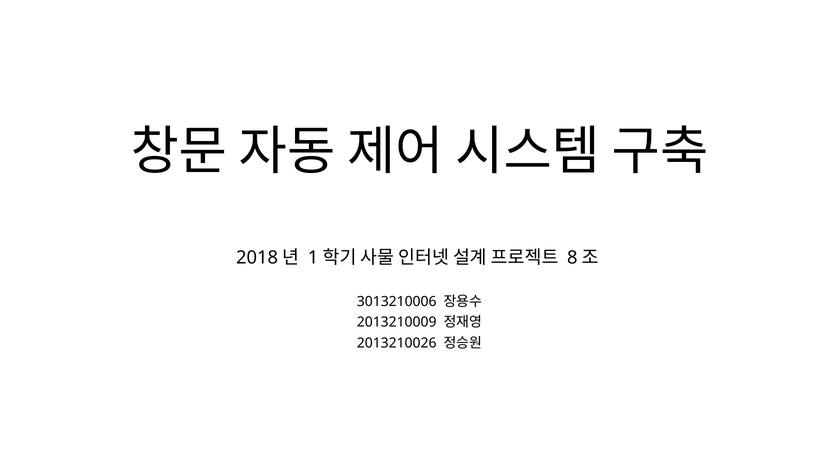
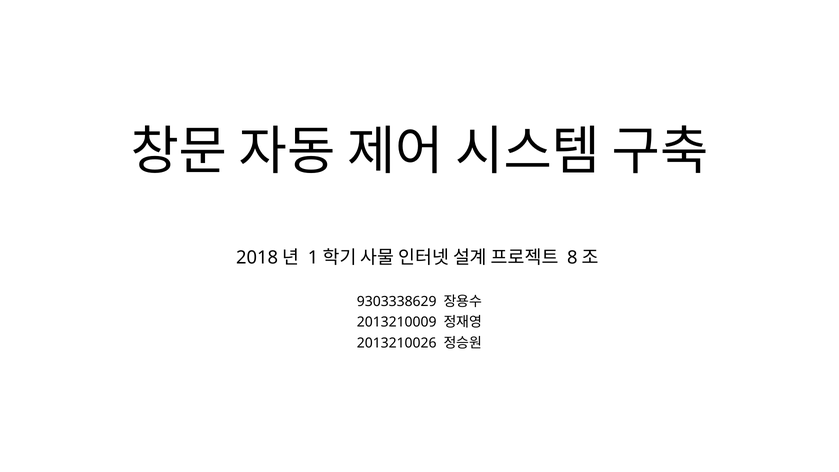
3013210006: 3013210006 -> 9303338629
